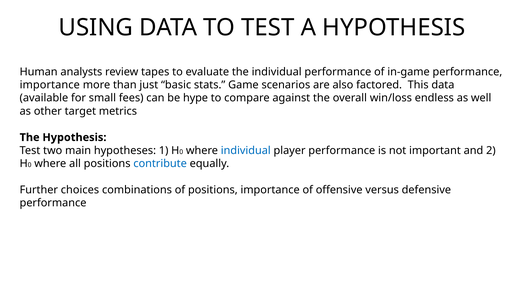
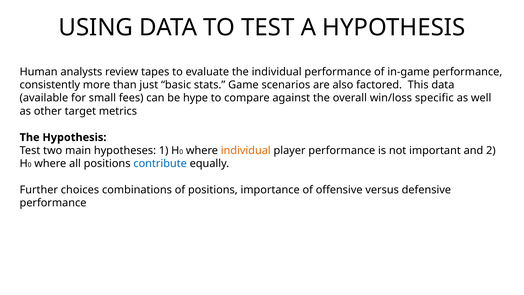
importance at (50, 85): importance -> consistently
endless: endless -> specific
individual at (246, 150) colour: blue -> orange
